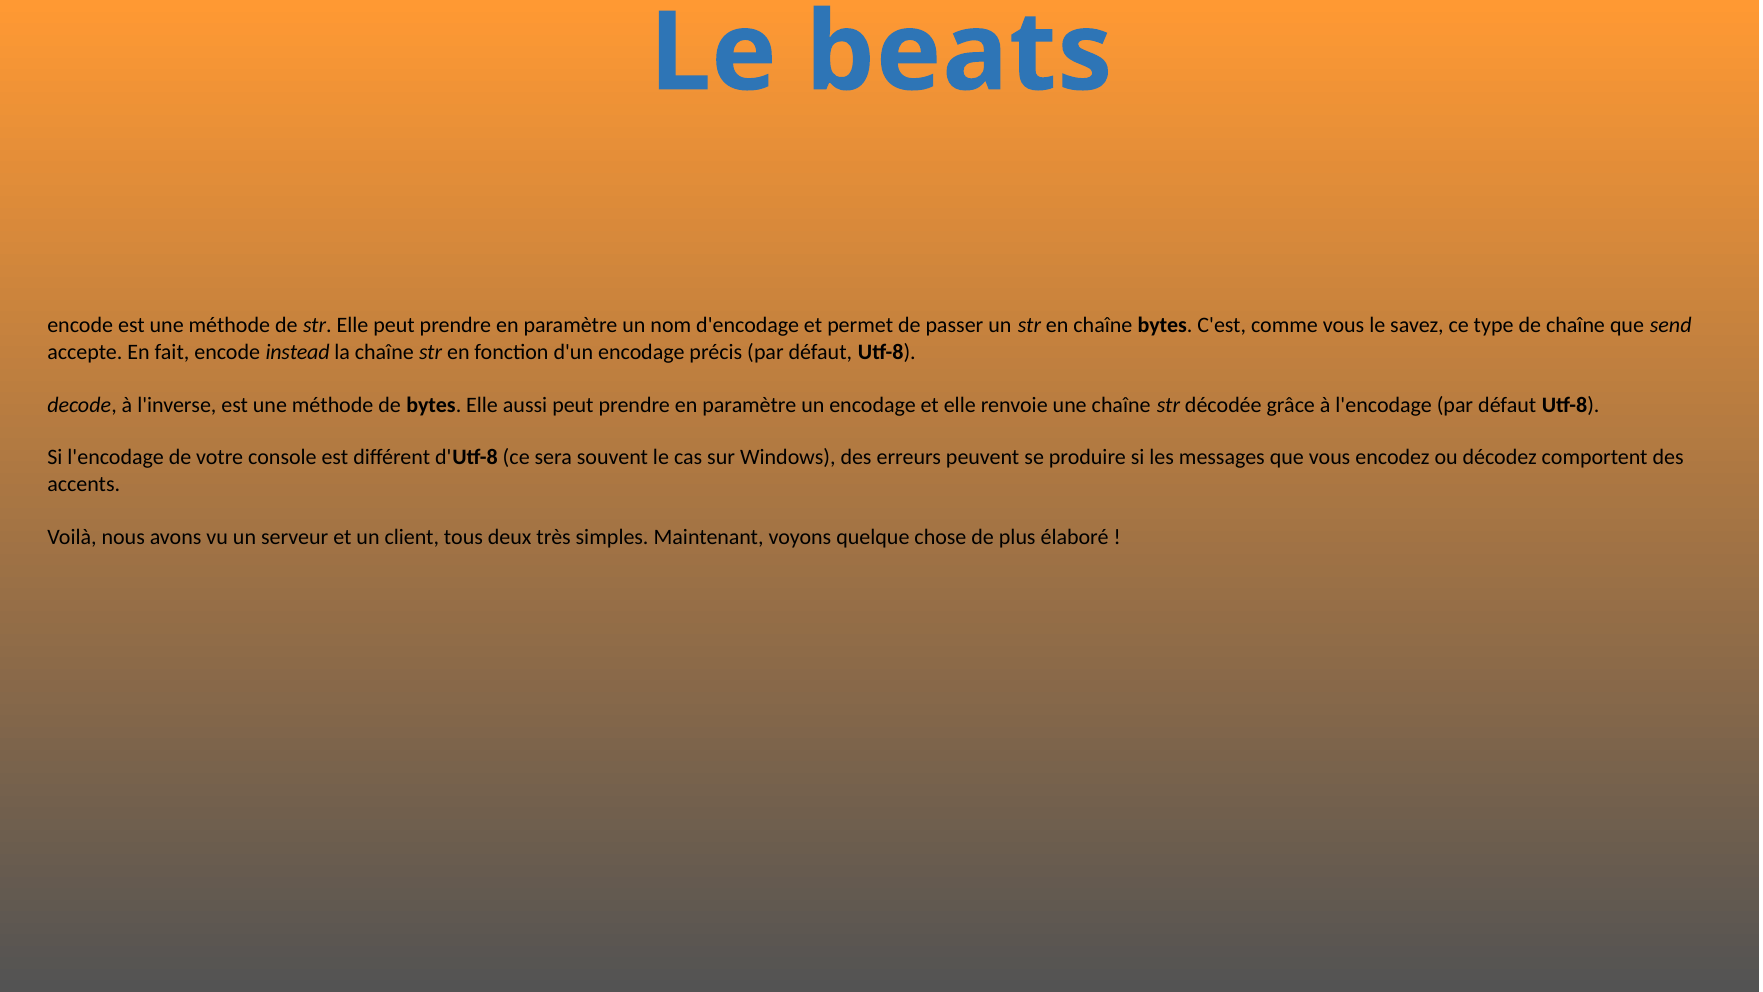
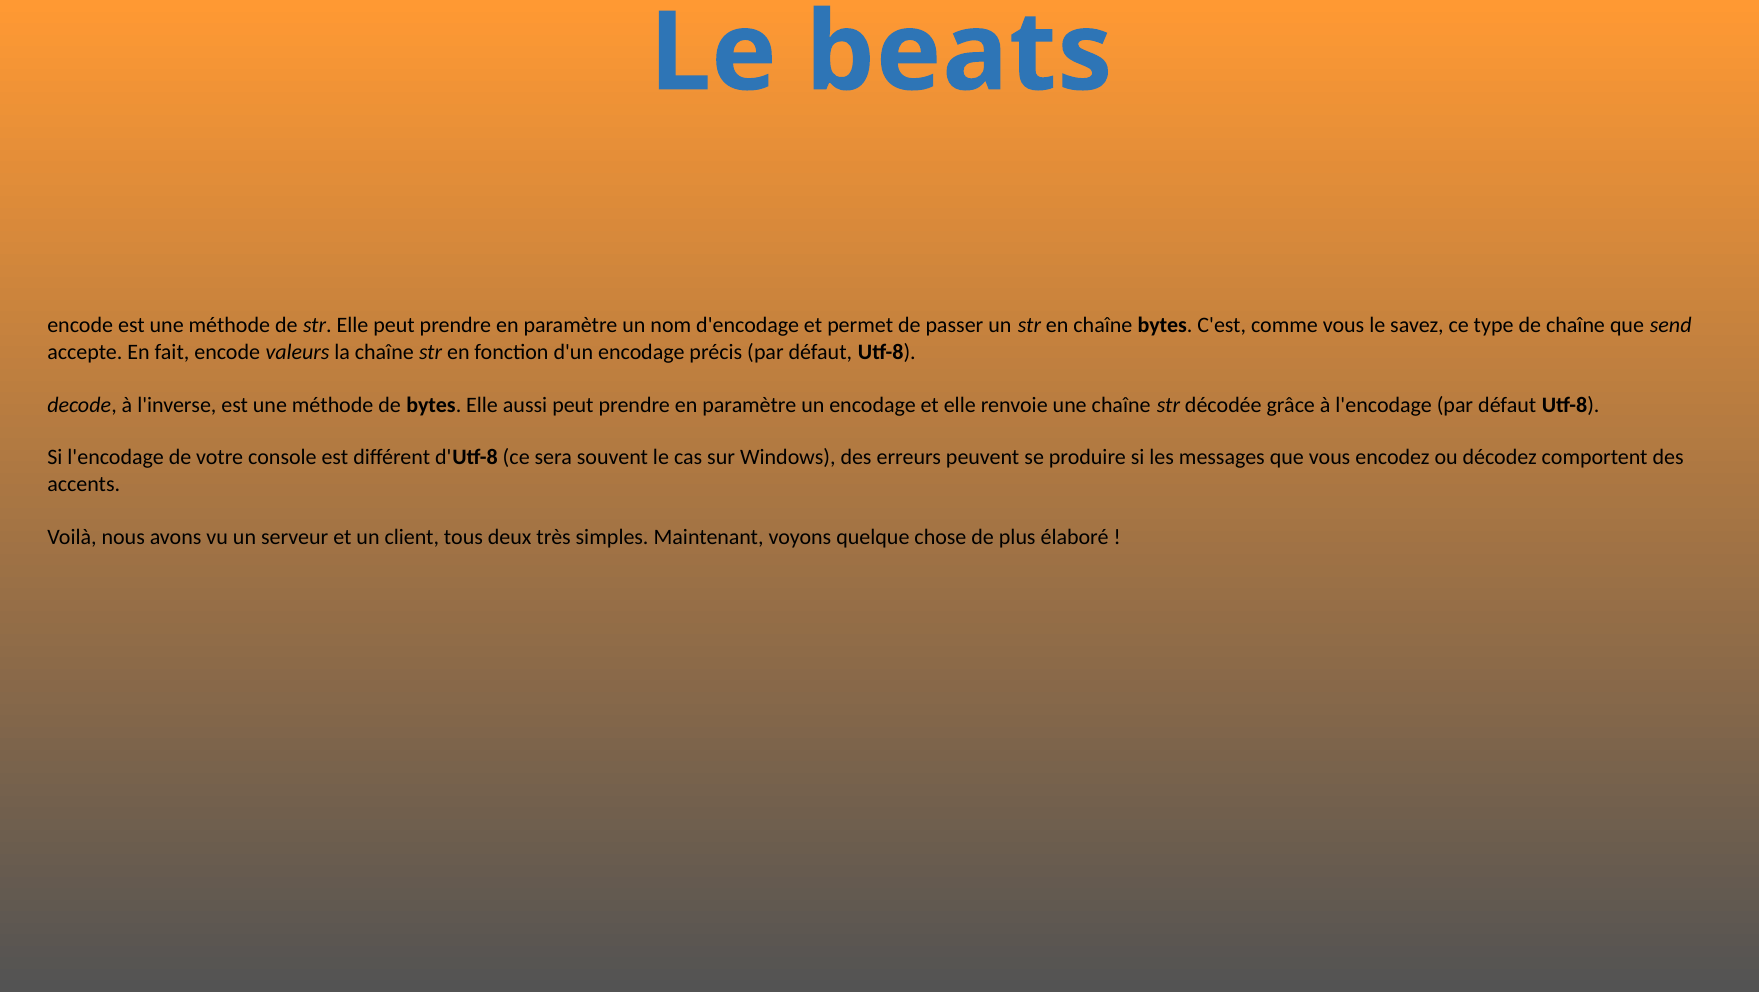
instead: instead -> valeurs
